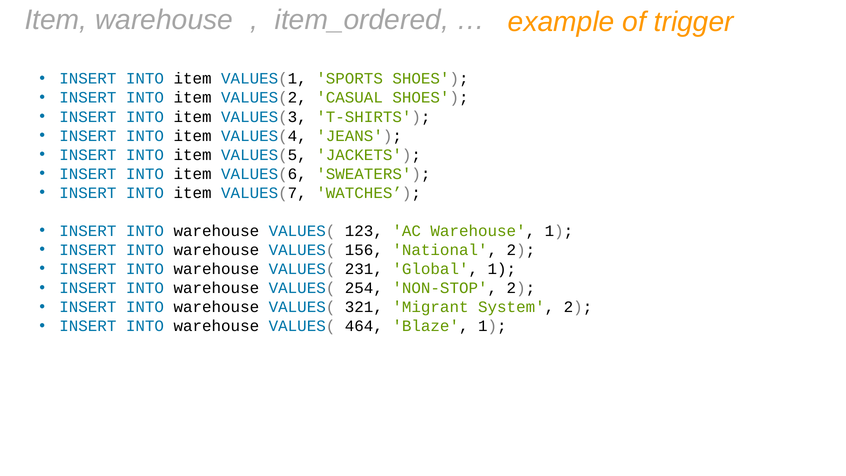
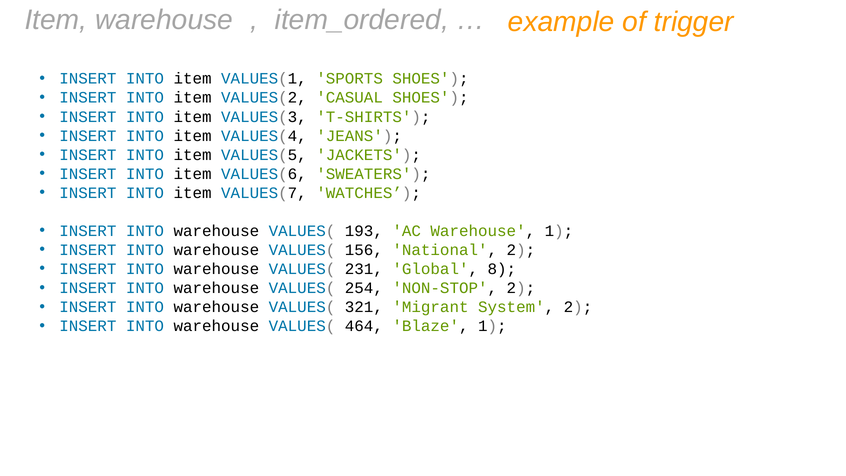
123: 123 -> 193
Global 1: 1 -> 8
